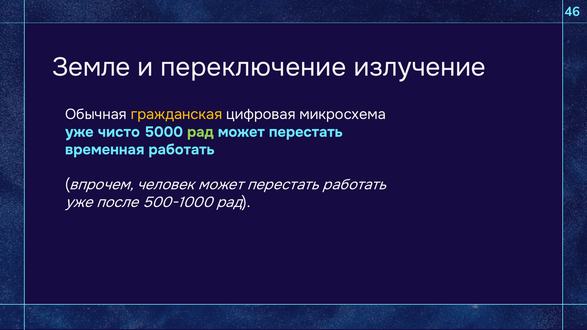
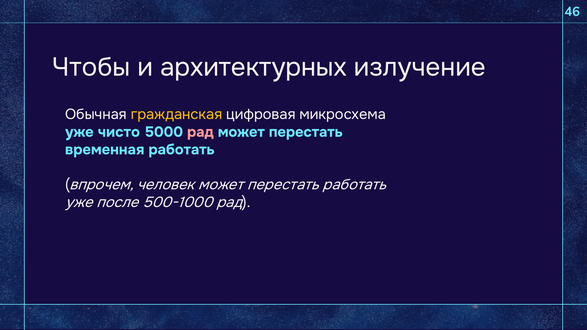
Земле: Земле -> Чтобы
переключение: переключение -> архитектурных
рад at (200, 132) colour: light green -> pink
